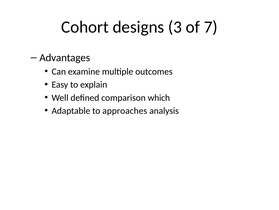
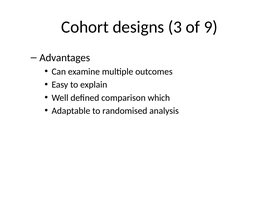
7: 7 -> 9
approaches: approaches -> randomised
